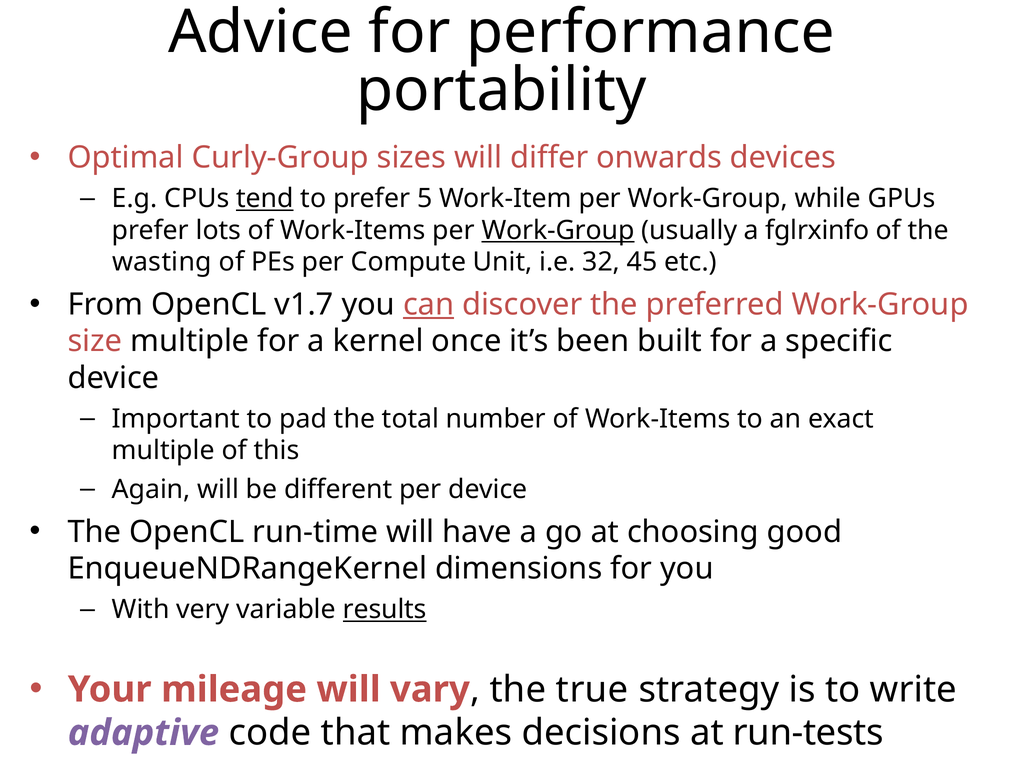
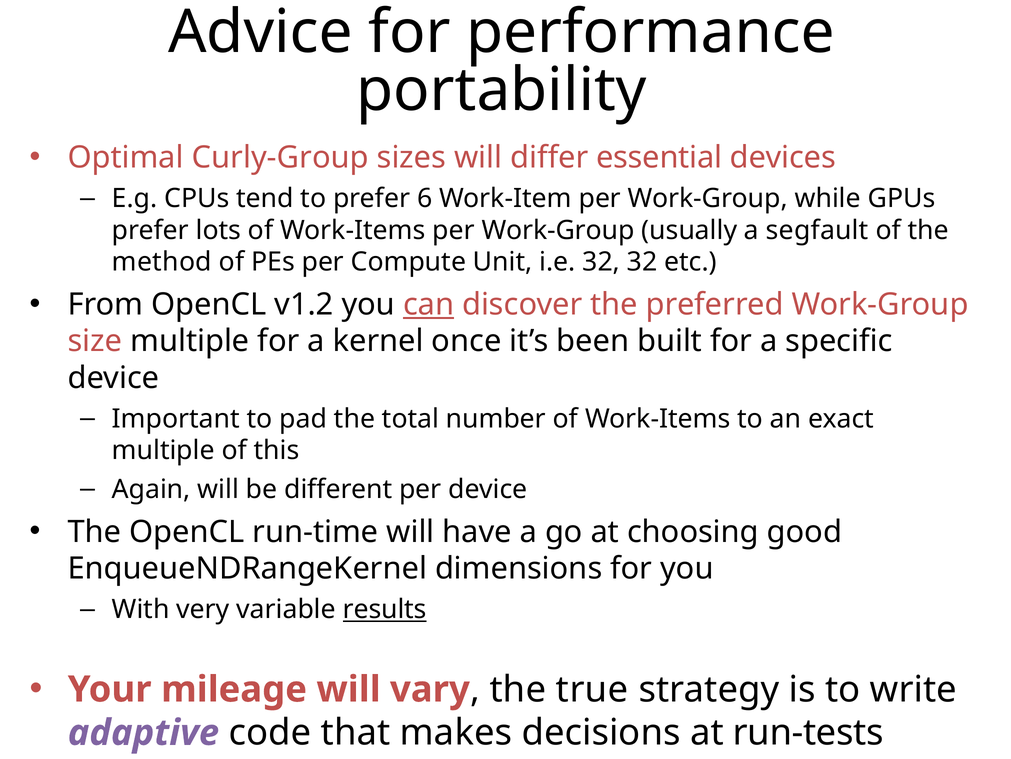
onwards: onwards -> essential
tend underline: present -> none
5: 5 -> 6
Work-Group at (558, 230) underline: present -> none
fglrxinfo: fglrxinfo -> segfault
wasting: wasting -> method
32 45: 45 -> 32
v1.7: v1.7 -> v1.2
